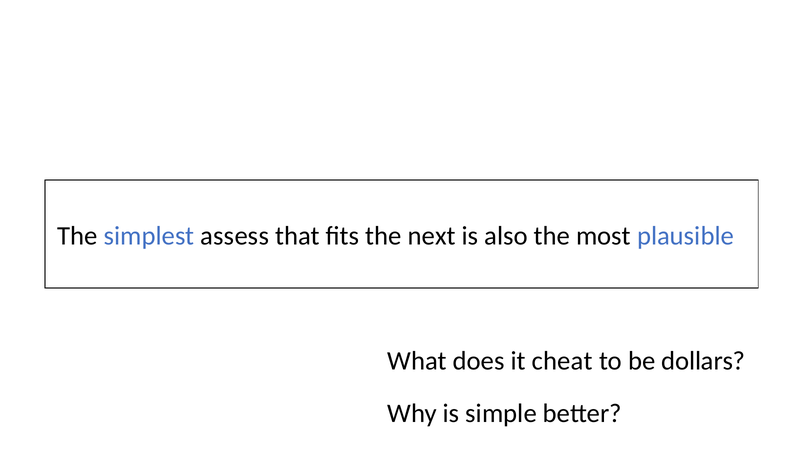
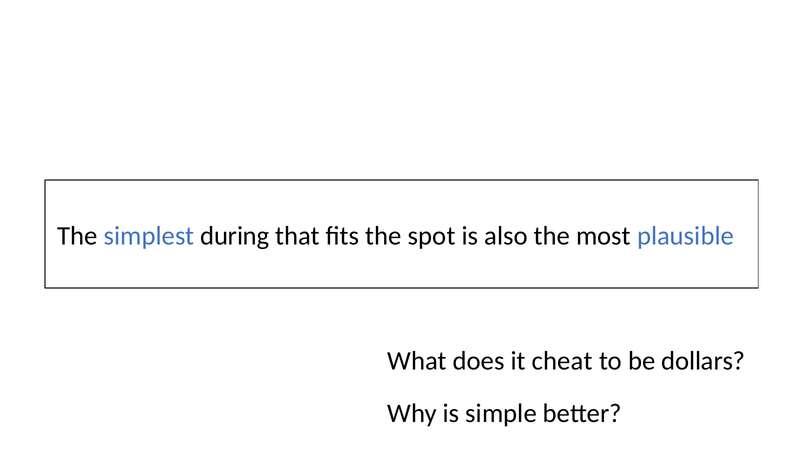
assess: assess -> during
next: next -> spot
